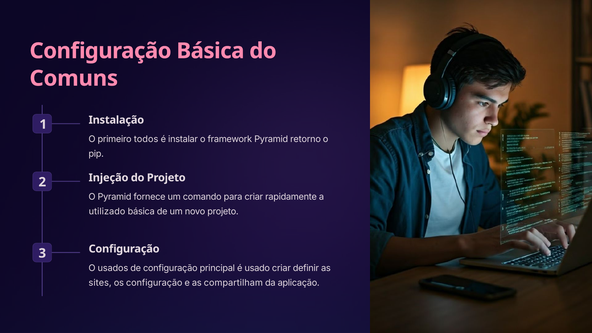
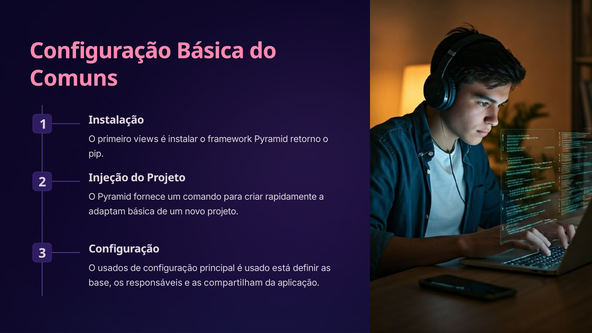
todos: todos -> views
utilizado: utilizado -> adaptam
usado criar: criar -> está
sites: sites -> base
os configuração: configuração -> responsáveis
